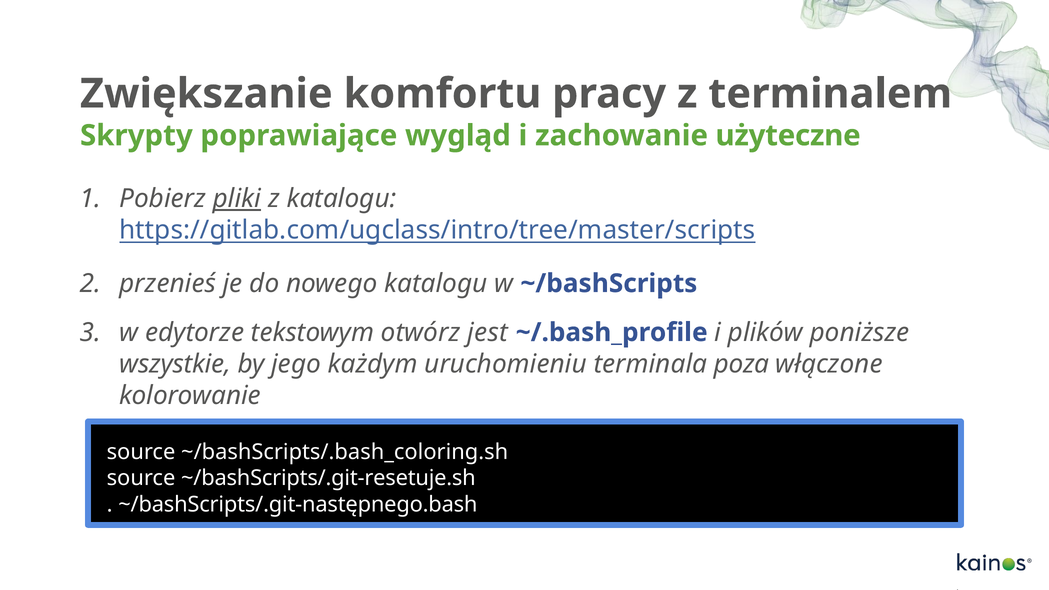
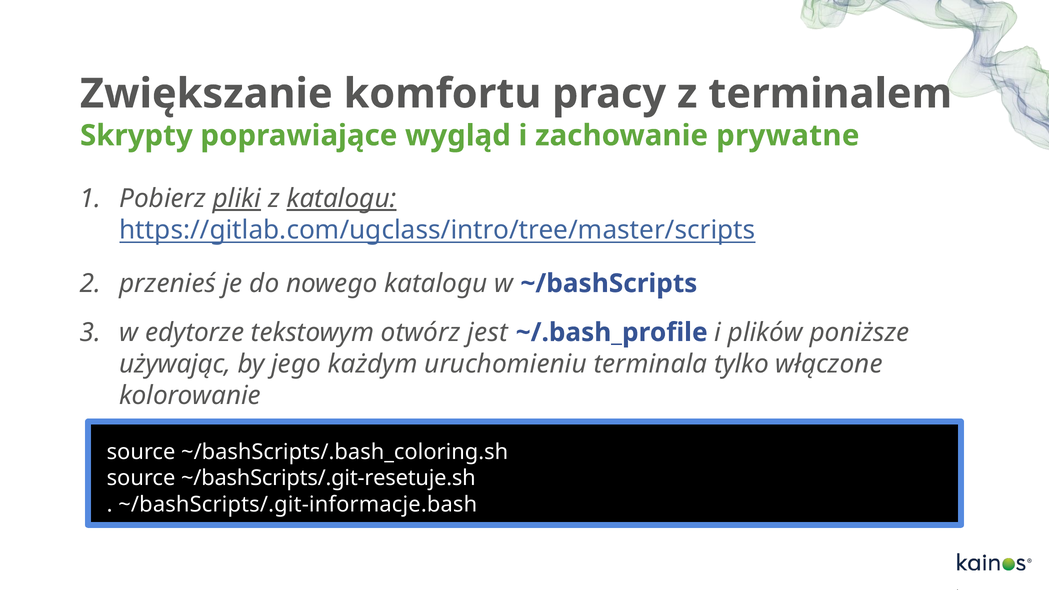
użyteczne: użyteczne -> prywatne
katalogu at (342, 199) underline: none -> present
wszystkie: wszystkie -> używając
poza: poza -> tylko
~/bashScripts/.git-następnego.bash: ~/bashScripts/.git-następnego.bash -> ~/bashScripts/.git-informacje.bash
